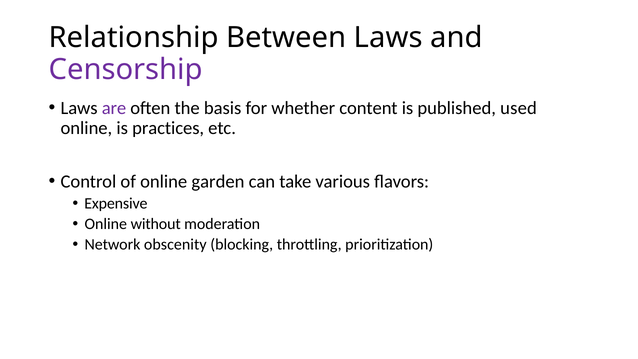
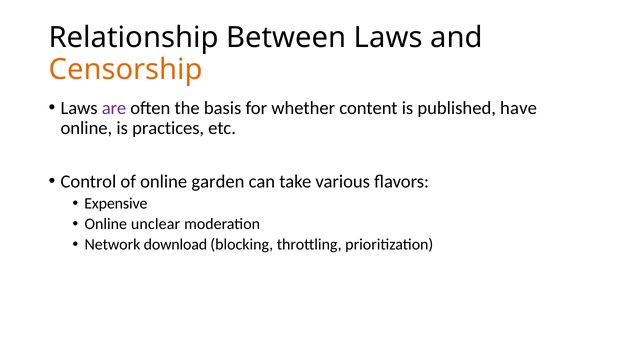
Censorship colour: purple -> orange
used: used -> have
without: without -> unclear
obscenity: obscenity -> download
